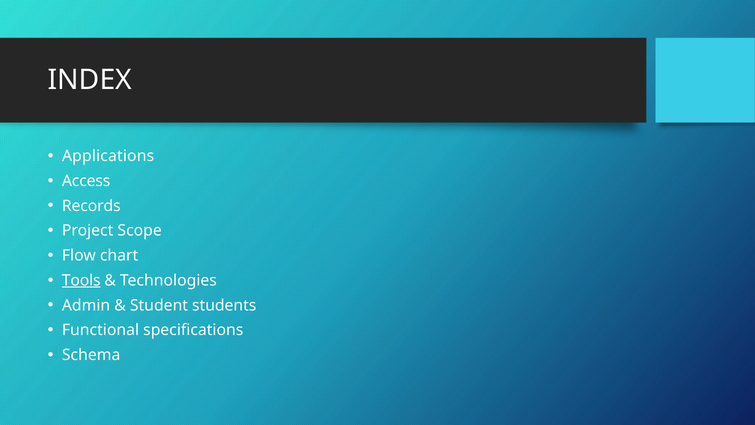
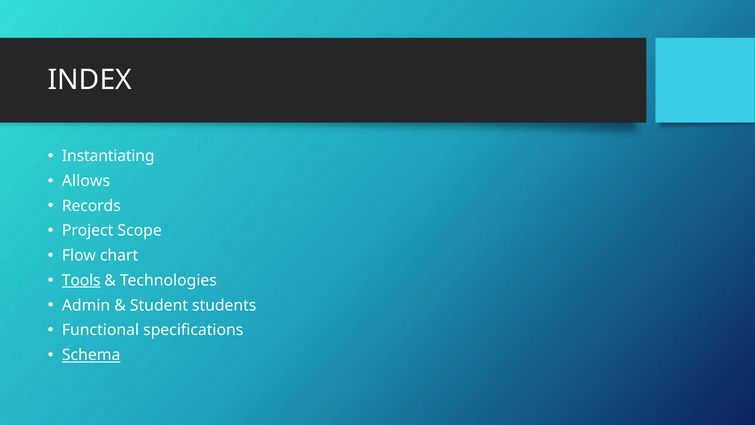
Applications: Applications -> Instantiating
Access: Access -> Allows
Schema underline: none -> present
